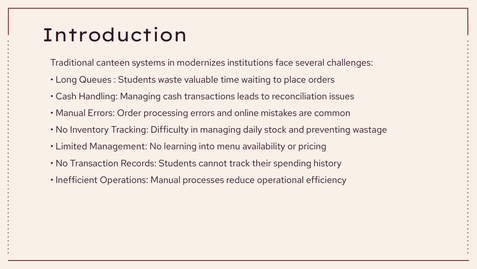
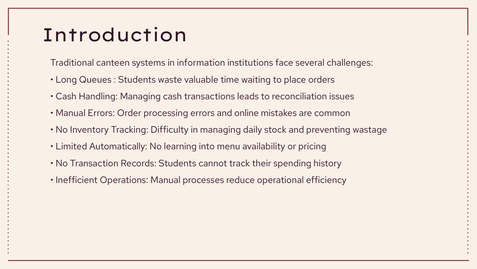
modernizes: modernizes -> information
Management: Management -> Automatically
